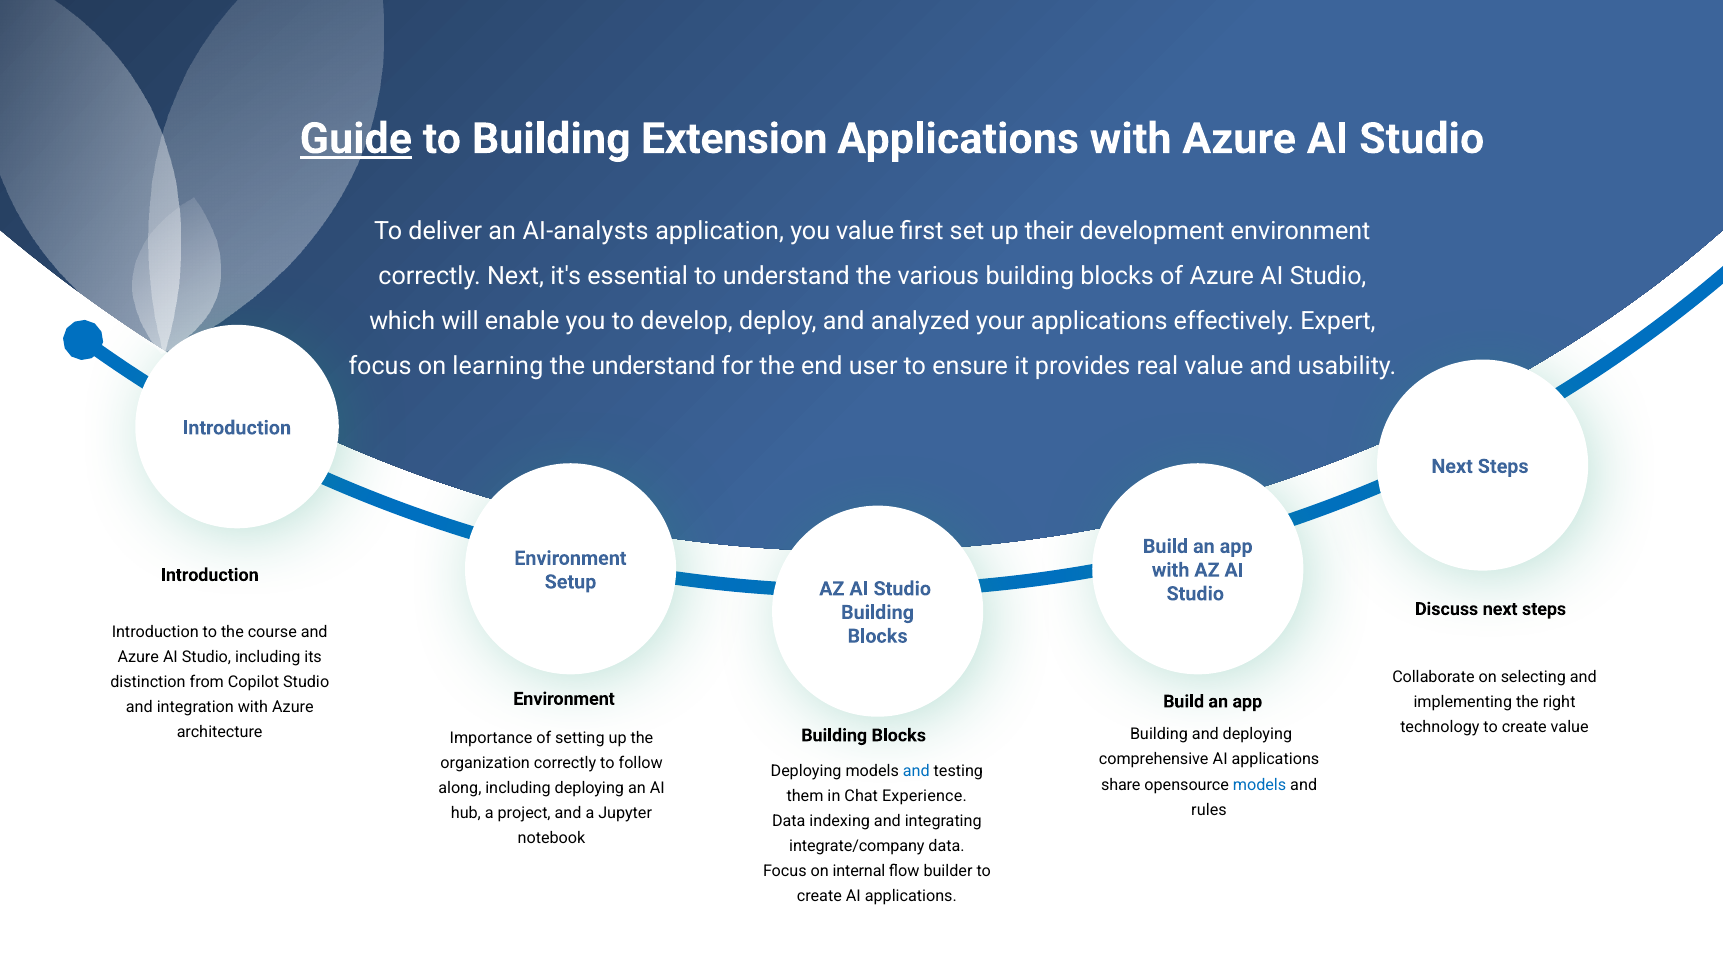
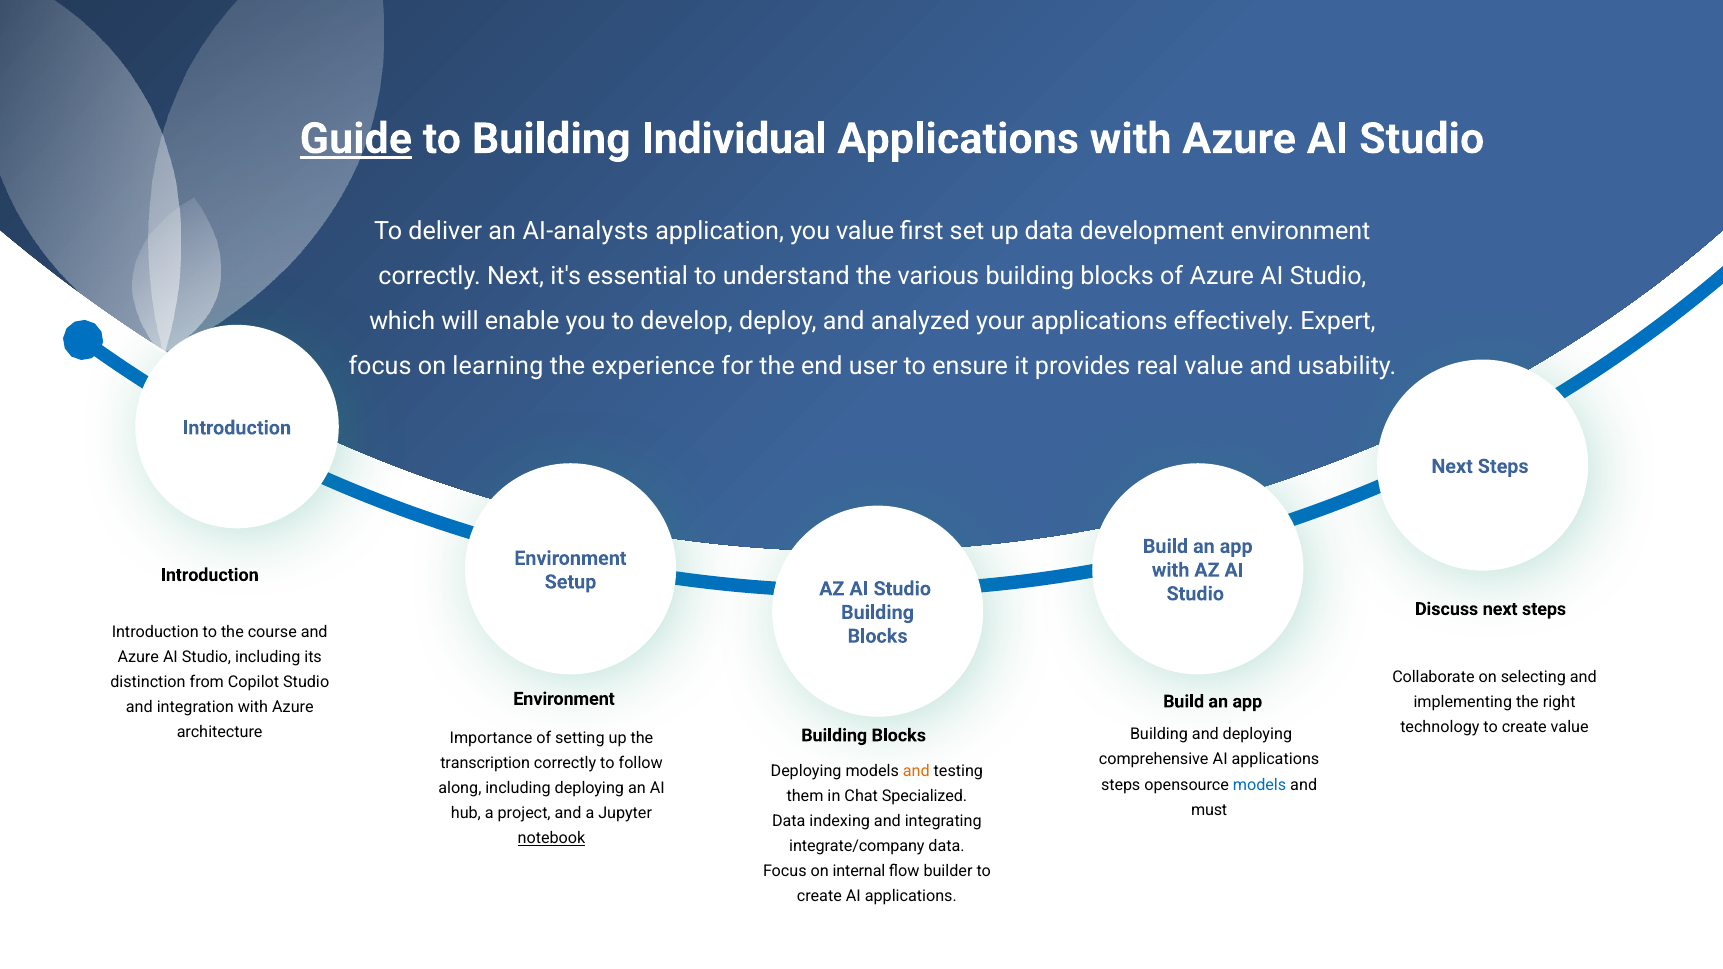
Extension: Extension -> Individual
up their: their -> data
the understand: understand -> experience
organization: organization -> transcription
and at (916, 771) colour: blue -> orange
share at (1121, 785): share -> steps
Experience: Experience -> Specialized
rules: rules -> must
notebook underline: none -> present
